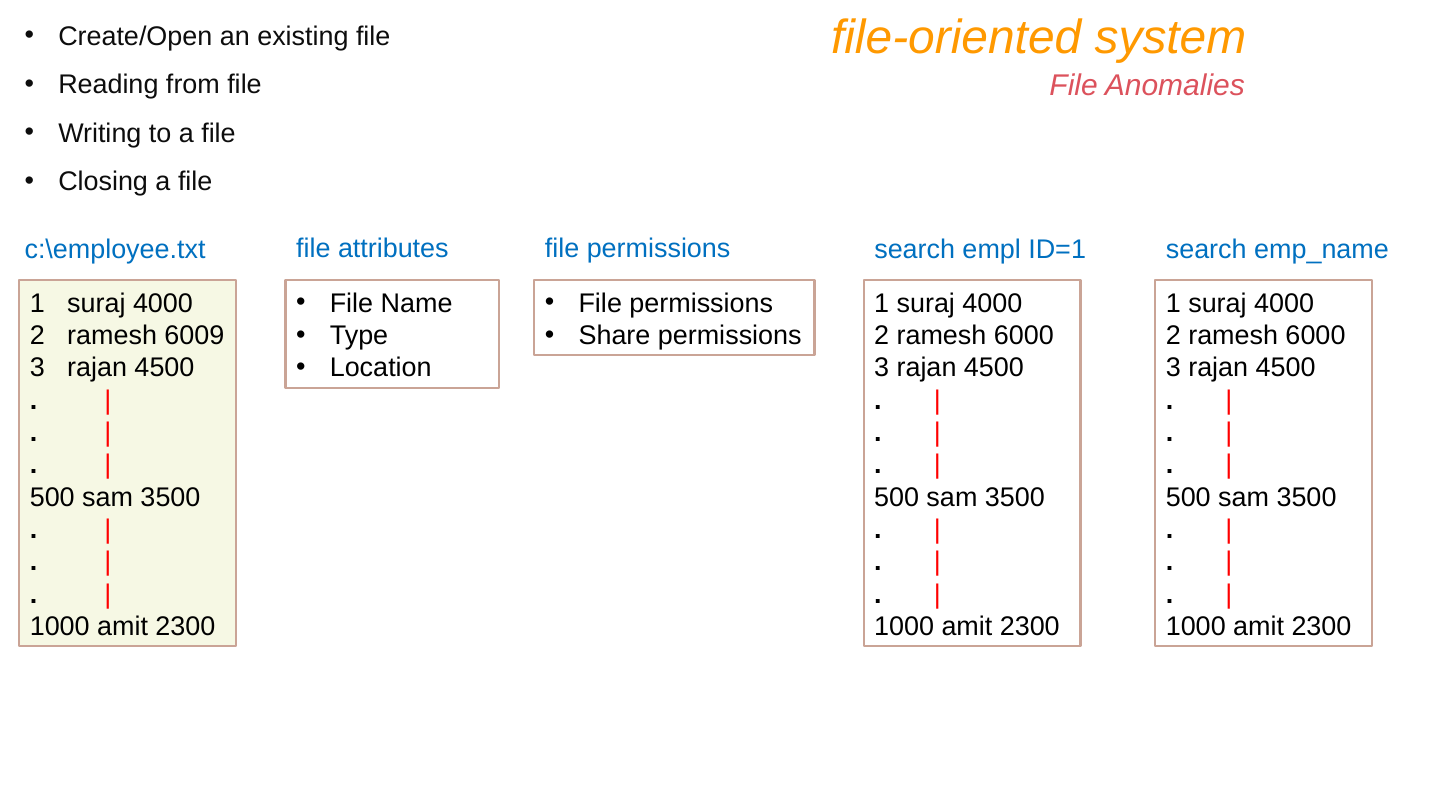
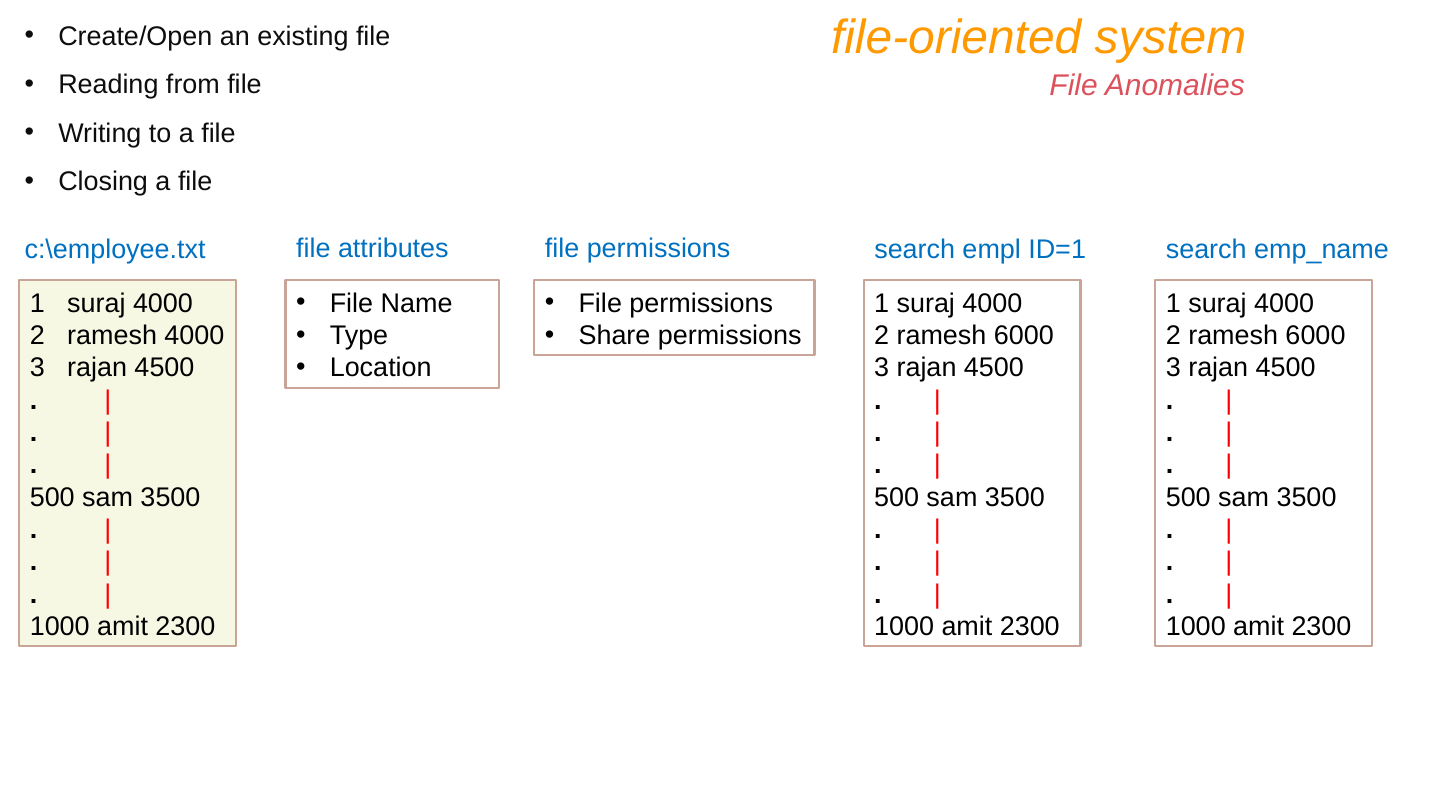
ramesh 6009: 6009 -> 4000
